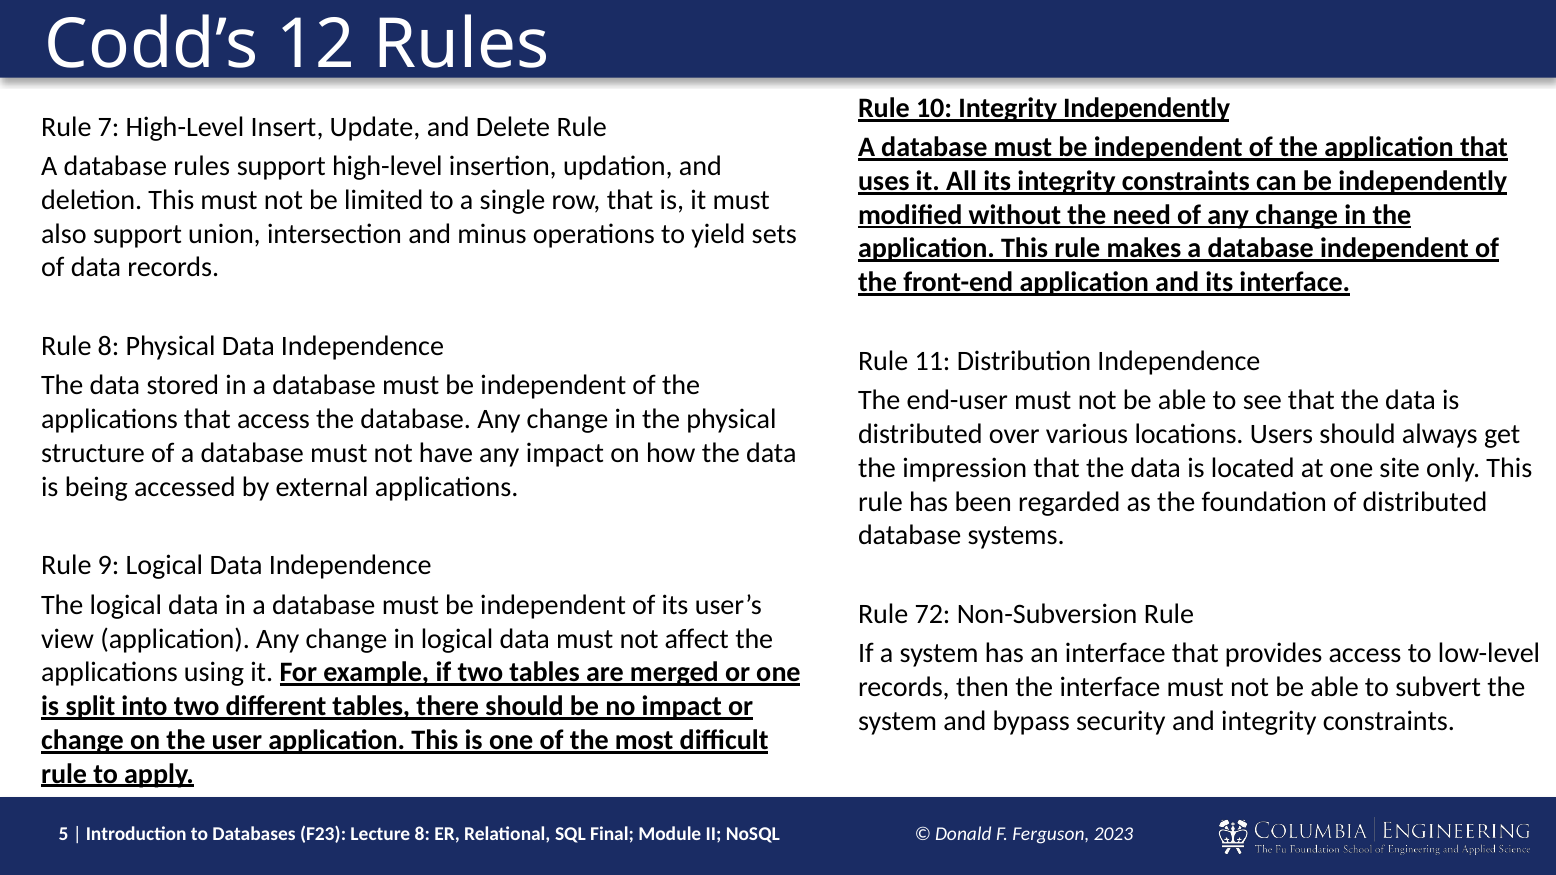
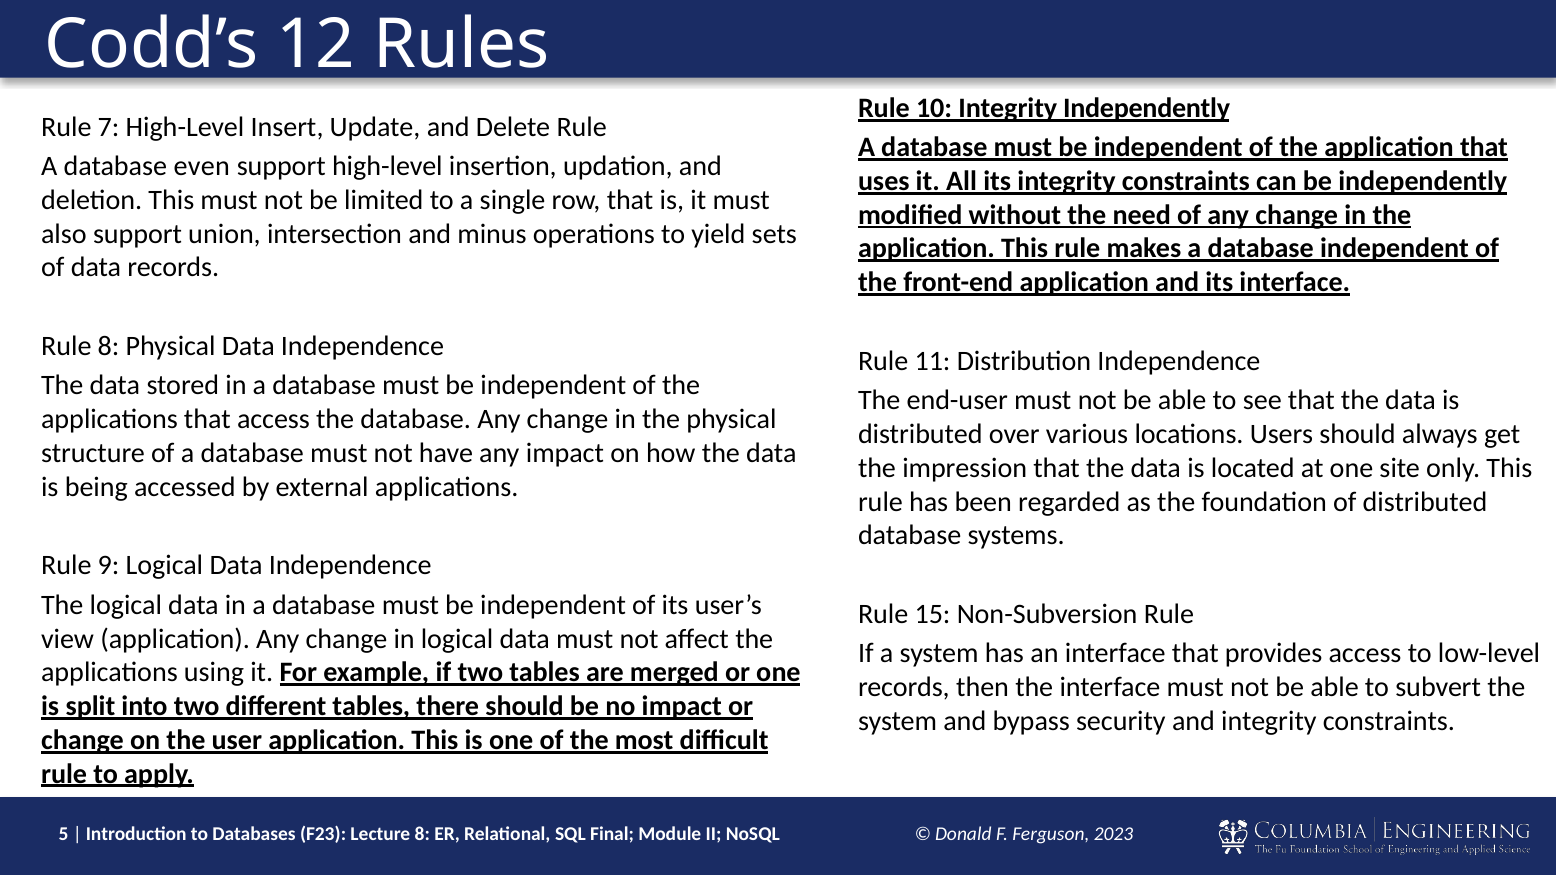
database rules: rules -> even
72: 72 -> 15
